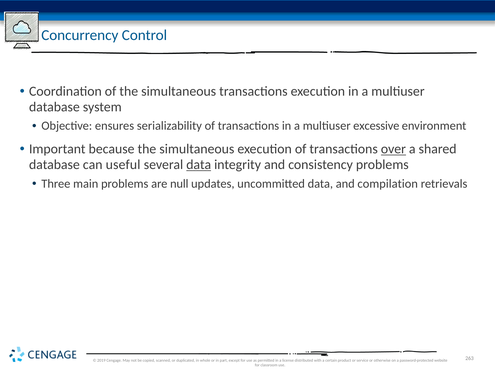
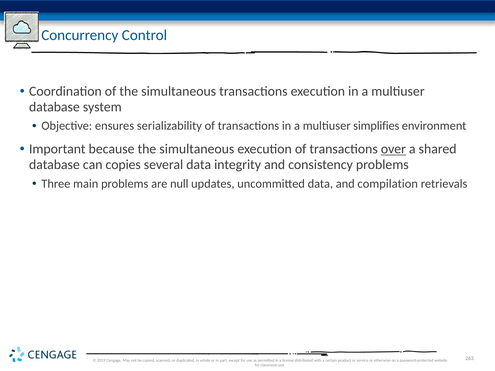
excessive: excessive -> simplifies
useful: useful -> copies
data at (199, 165) underline: present -> none
